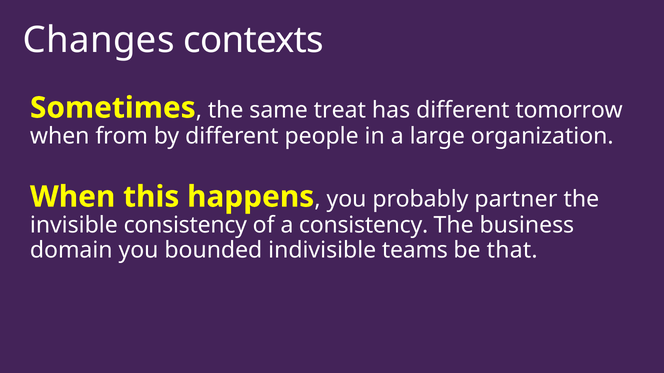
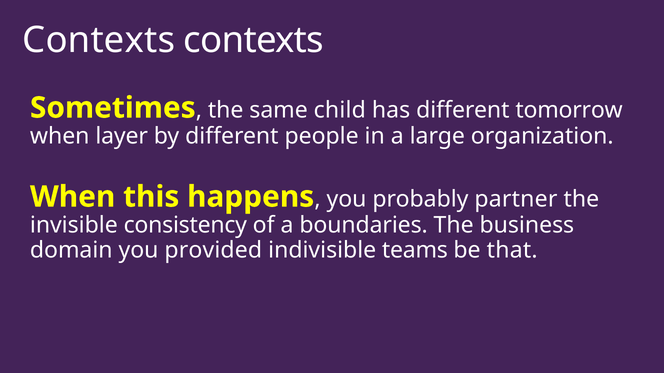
Changes at (99, 40): Changes -> Contexts
treat: treat -> child
from: from -> layer
a consistency: consistency -> boundaries
bounded: bounded -> provided
